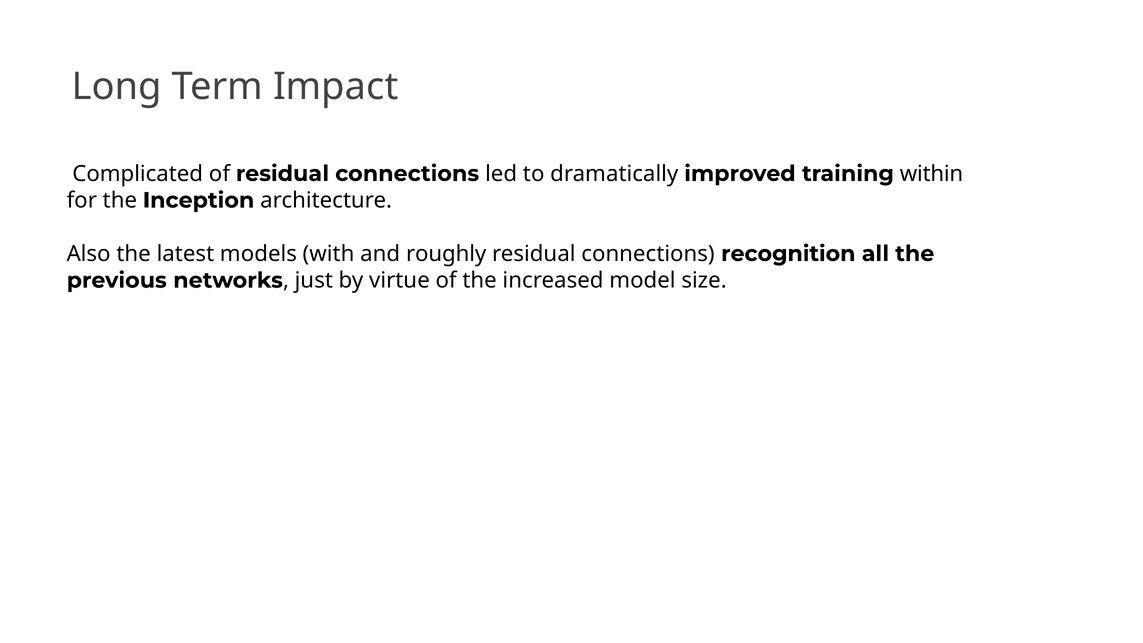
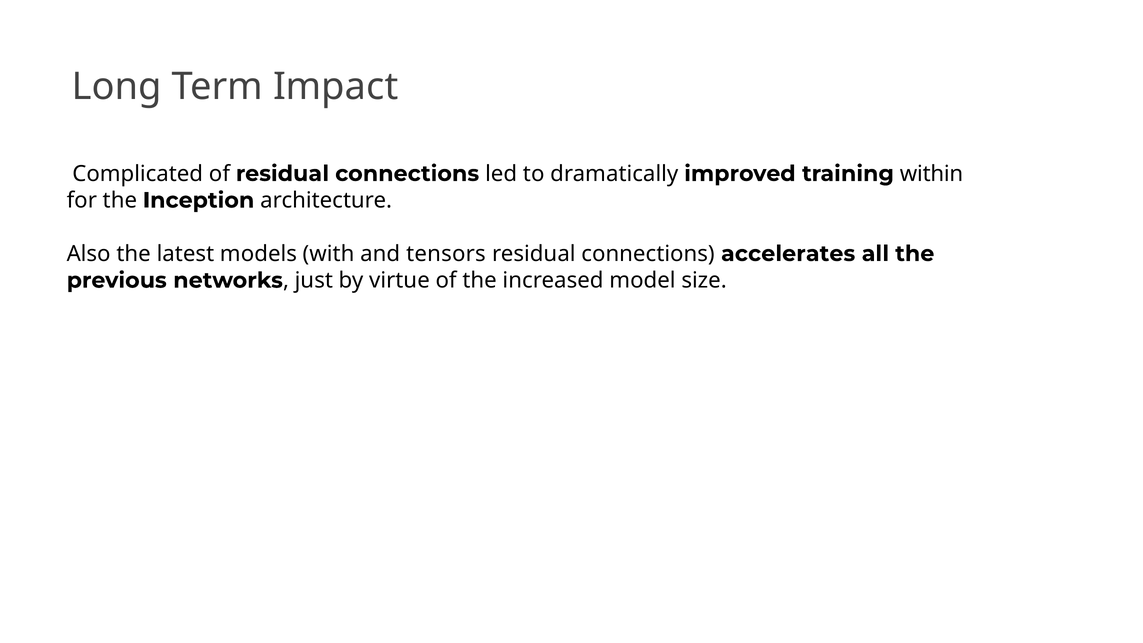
roughly: roughly -> tensors
recognition: recognition -> accelerates
